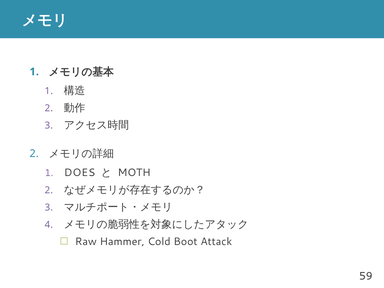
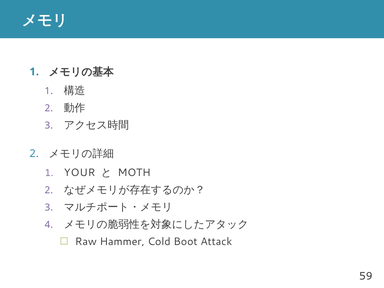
DOES: DOES -> YOUR
